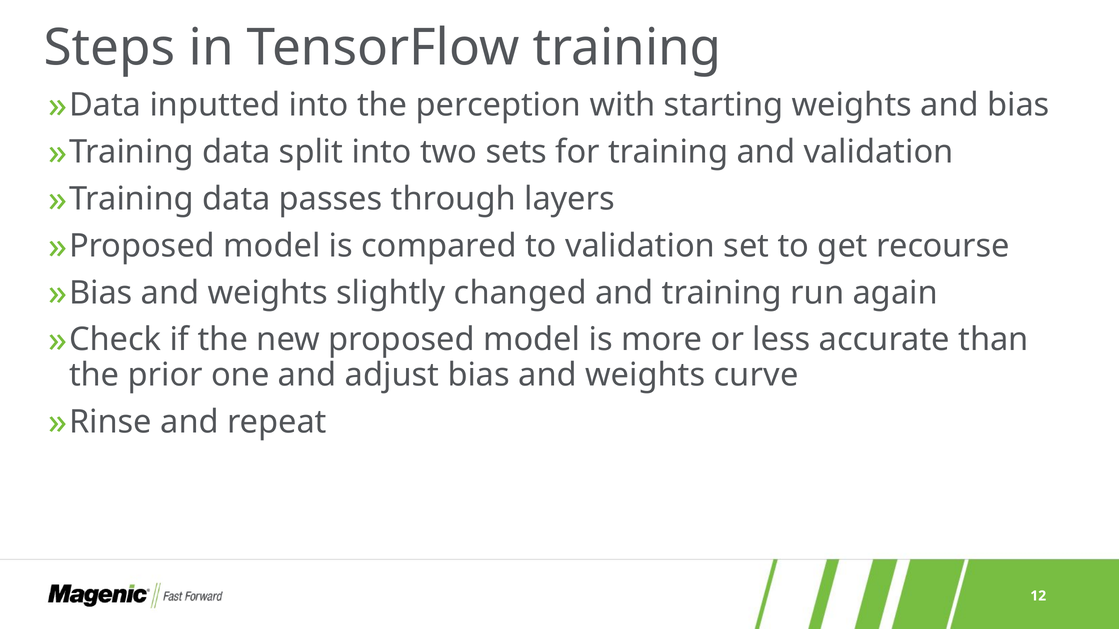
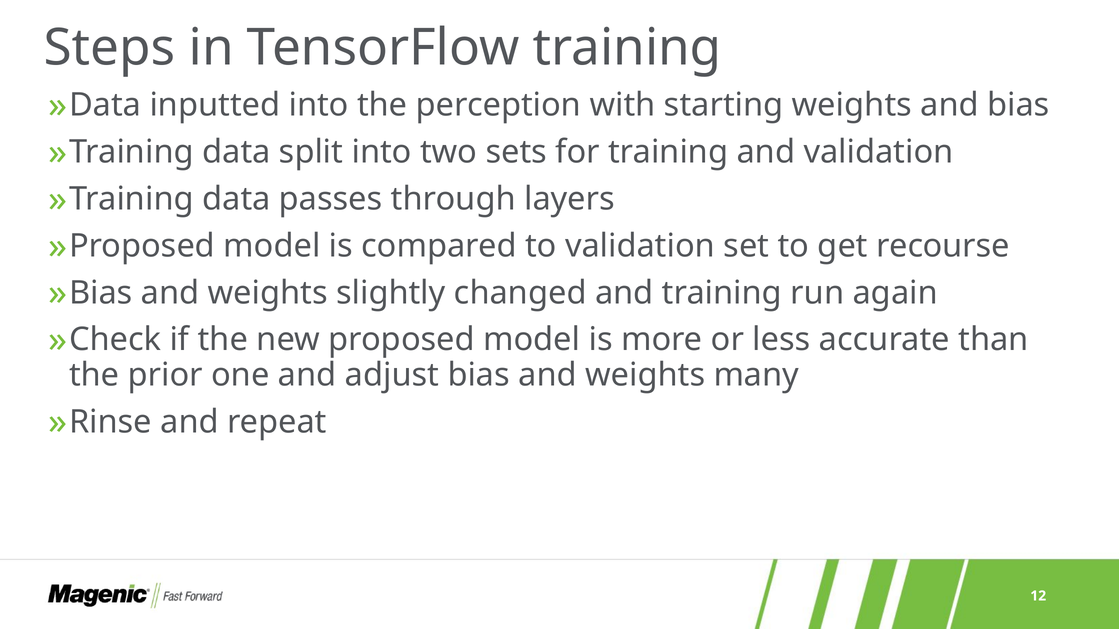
curve: curve -> many
